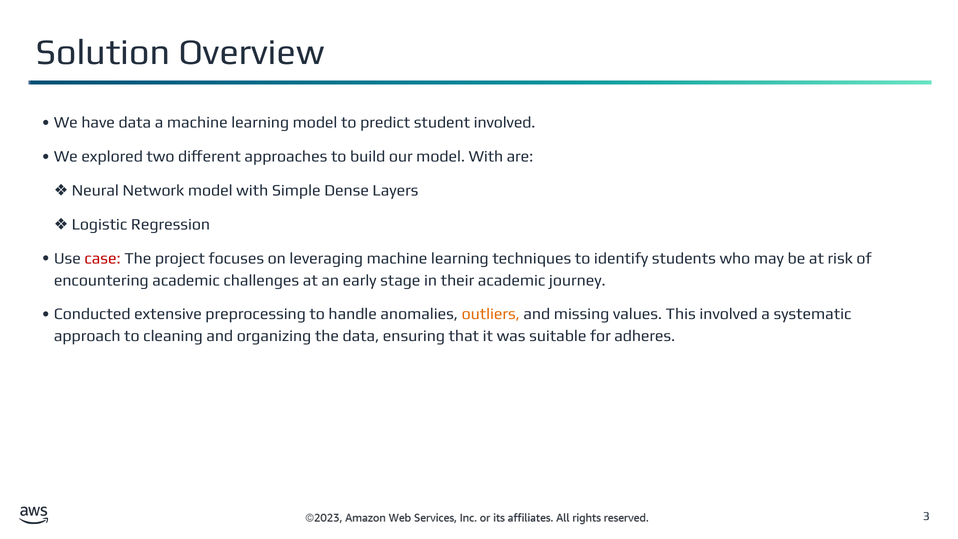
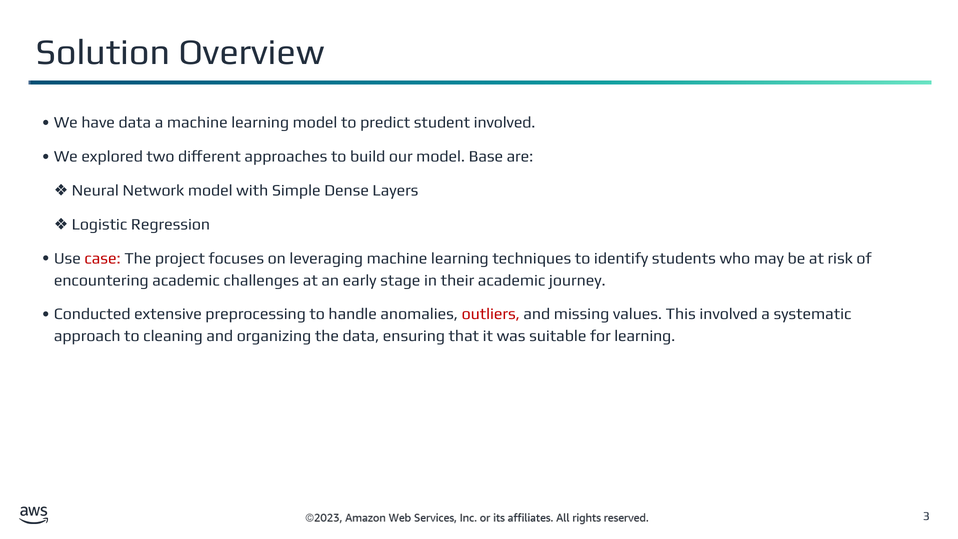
our model With: With -> Base
outliers colour: orange -> red
for adheres: adheres -> learning
